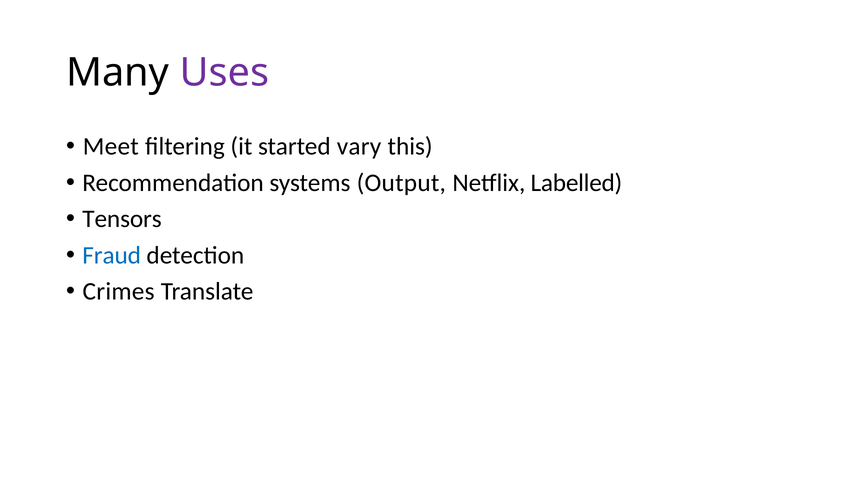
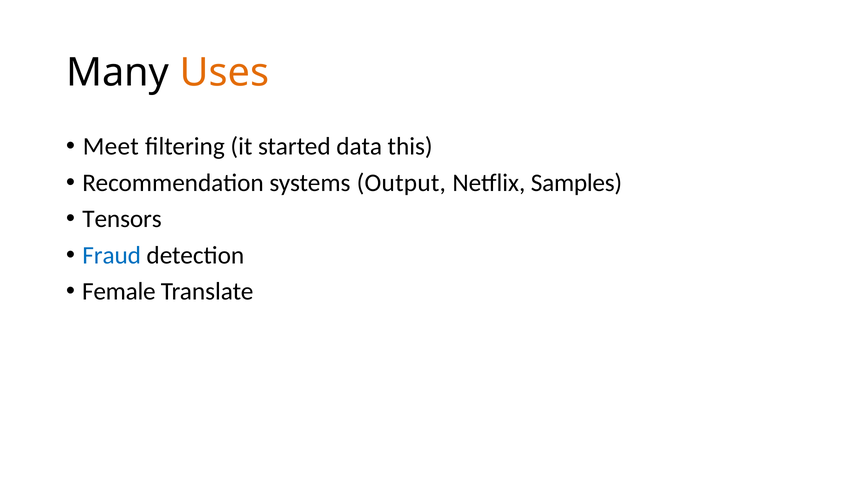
Uses colour: purple -> orange
vary: vary -> data
Labelled: Labelled -> Samples
Crimes: Crimes -> Female
